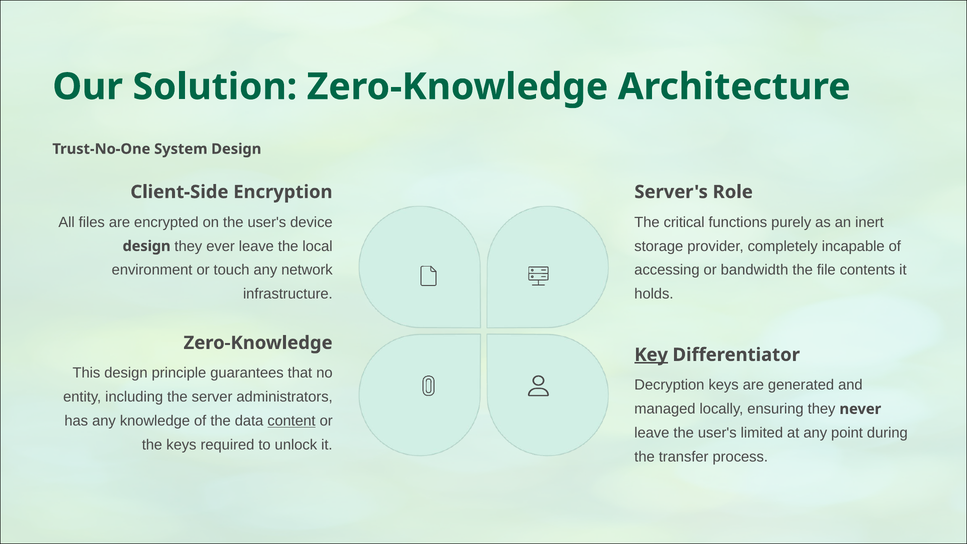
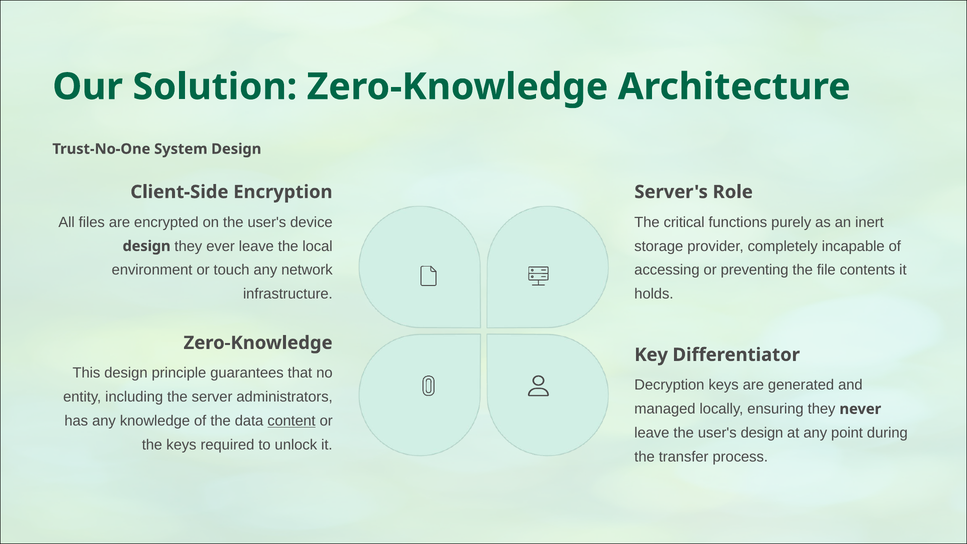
bandwidth: bandwidth -> preventing
Key underline: present -> none
user's limited: limited -> design
